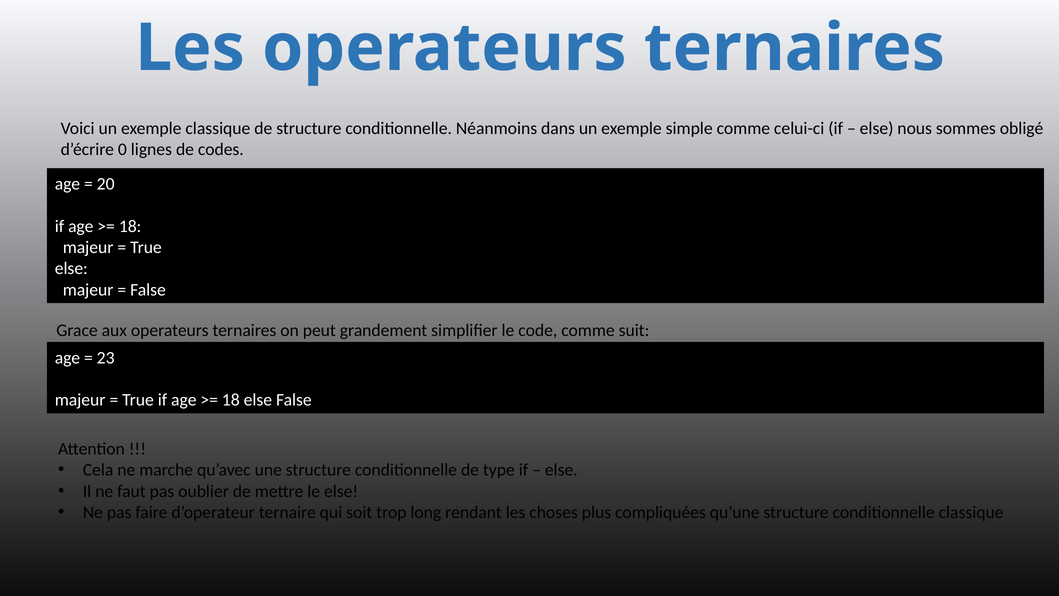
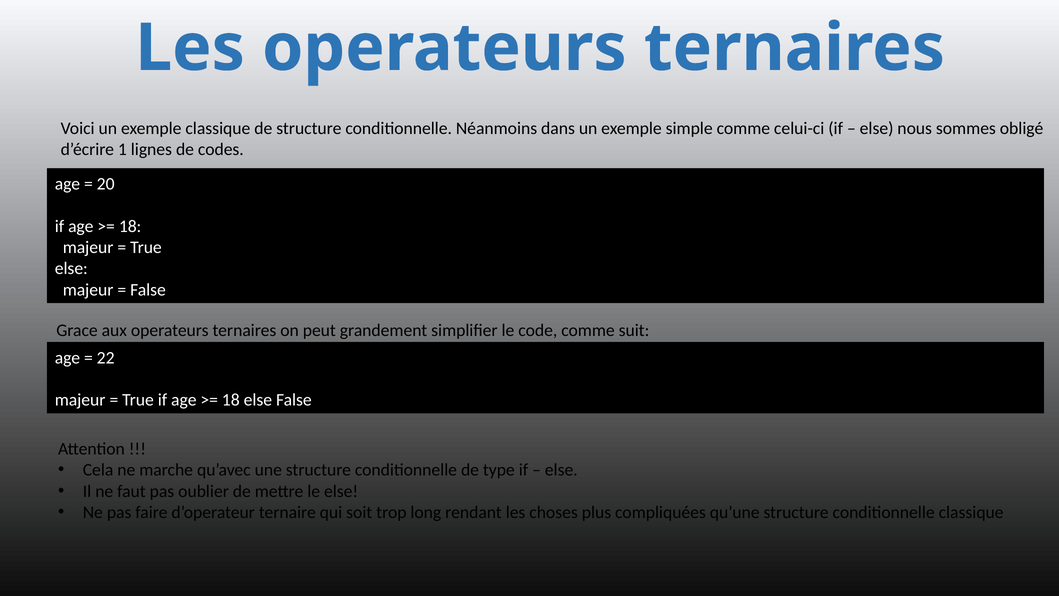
0: 0 -> 1
23: 23 -> 22
